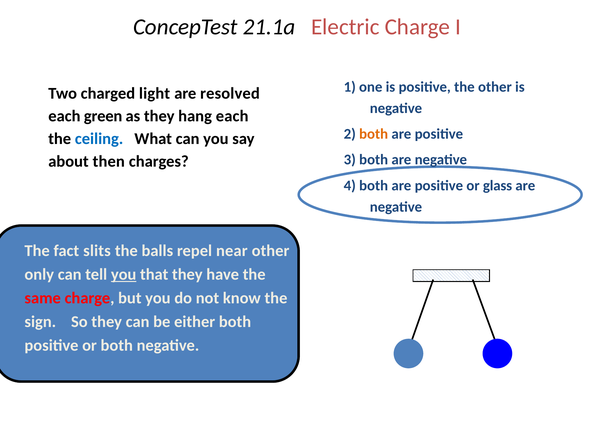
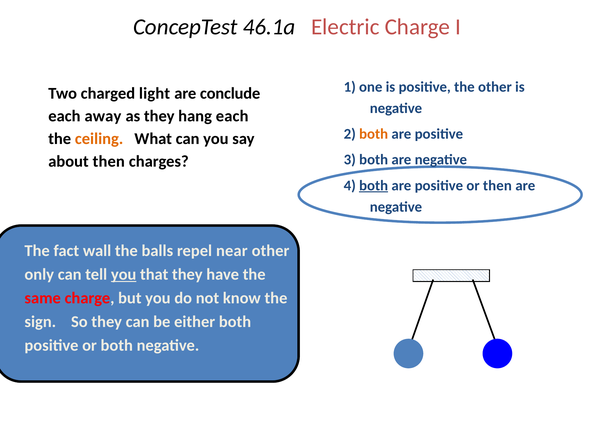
21.1a: 21.1a -> 46.1a
resolved: resolved -> conclude
green: green -> away
ceiling colour: blue -> orange
both at (374, 186) underline: none -> present
or glass: glass -> then
slits: slits -> wall
